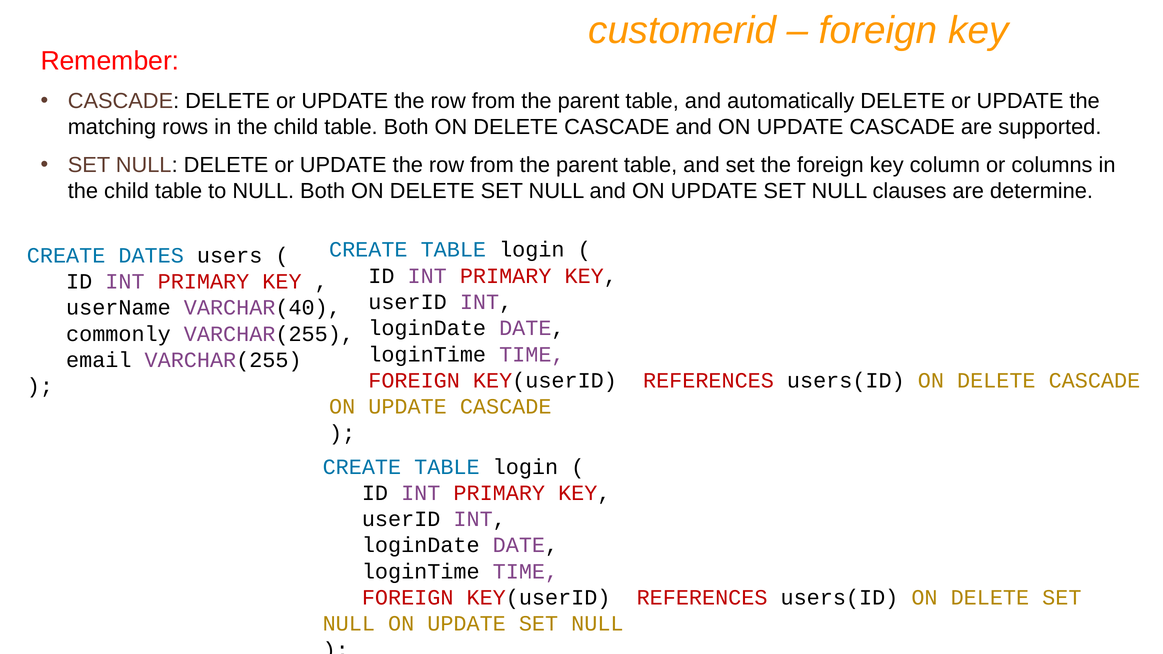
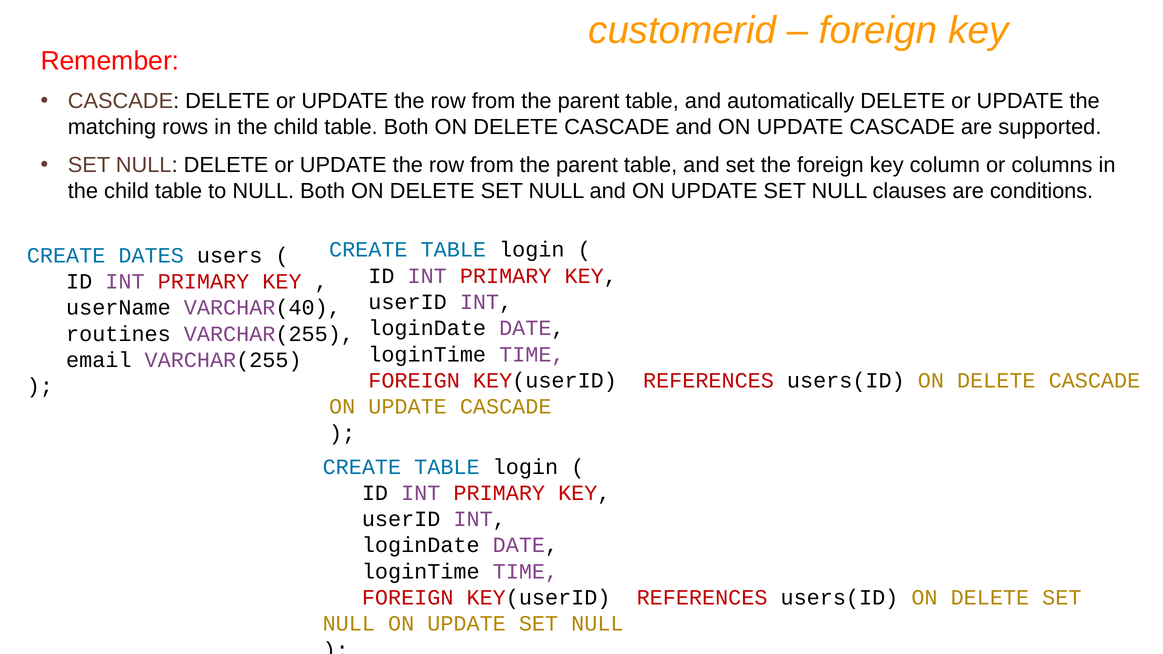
determine: determine -> conditions
commonly: commonly -> routines
